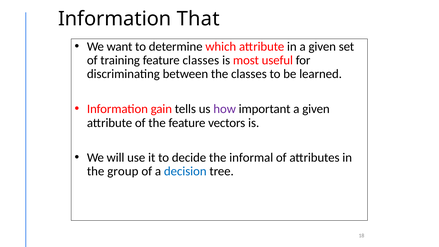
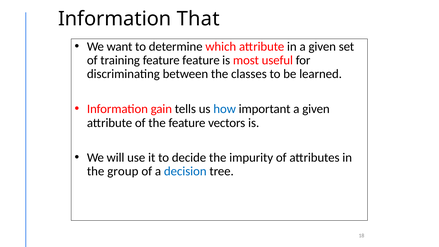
feature classes: classes -> feature
how colour: purple -> blue
informal: informal -> impurity
